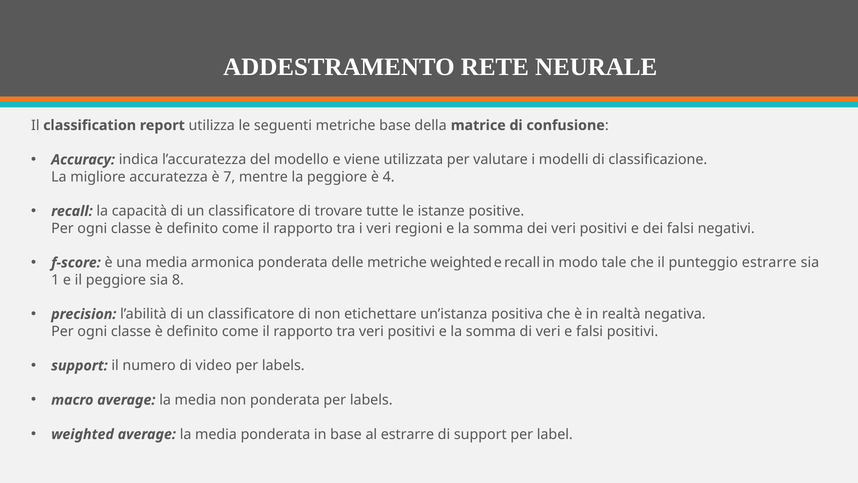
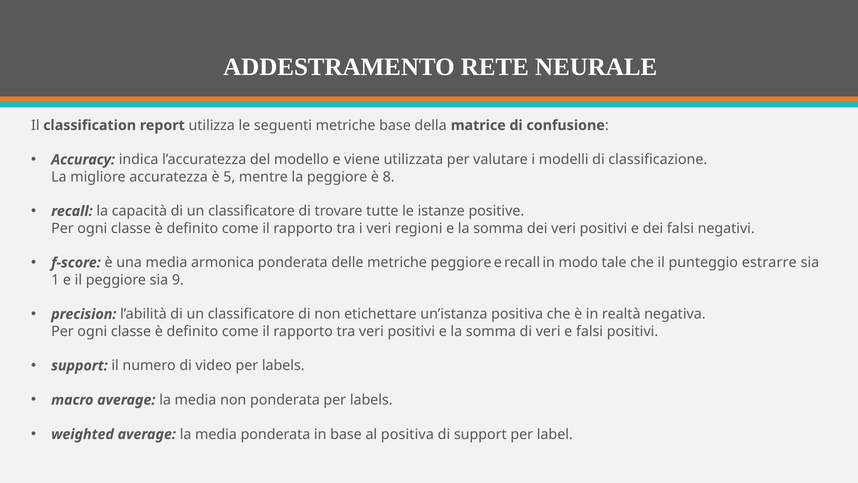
7: 7 -> 5
4: 4 -> 8
metriche weighted: weighted -> peggiore
8: 8 -> 9
al estrarre: estrarre -> positiva
